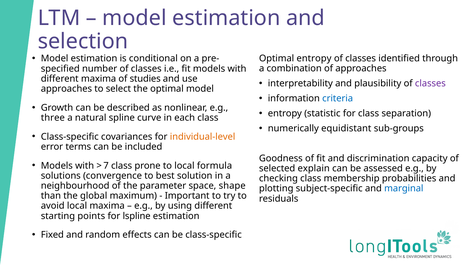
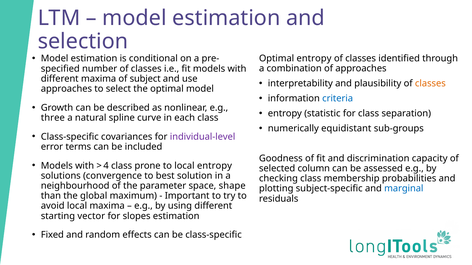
studies: studies -> subject
classes at (430, 84) colour: purple -> orange
individual-level colour: orange -> purple
7: 7 -> 4
local formula: formula -> entropy
explain: explain -> column
points: points -> vector
lspline: lspline -> slopes
